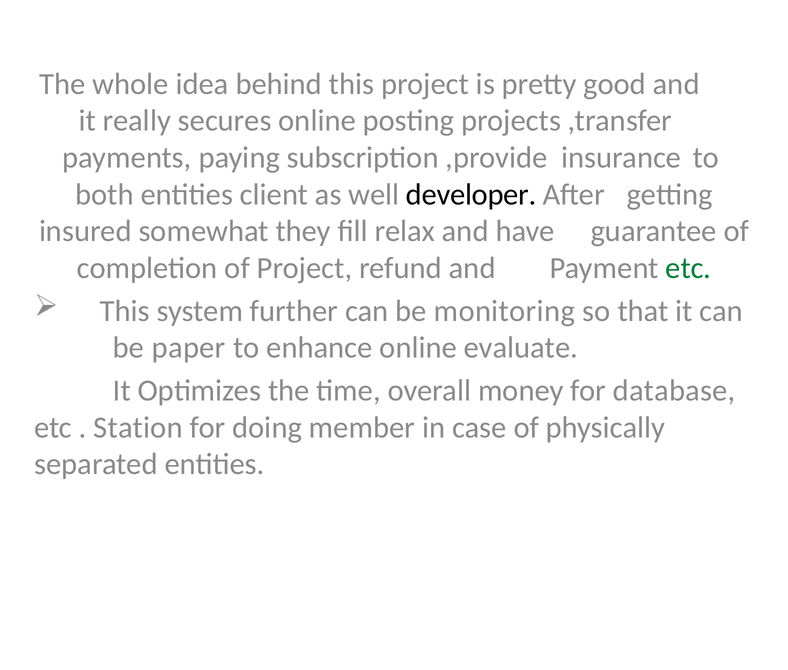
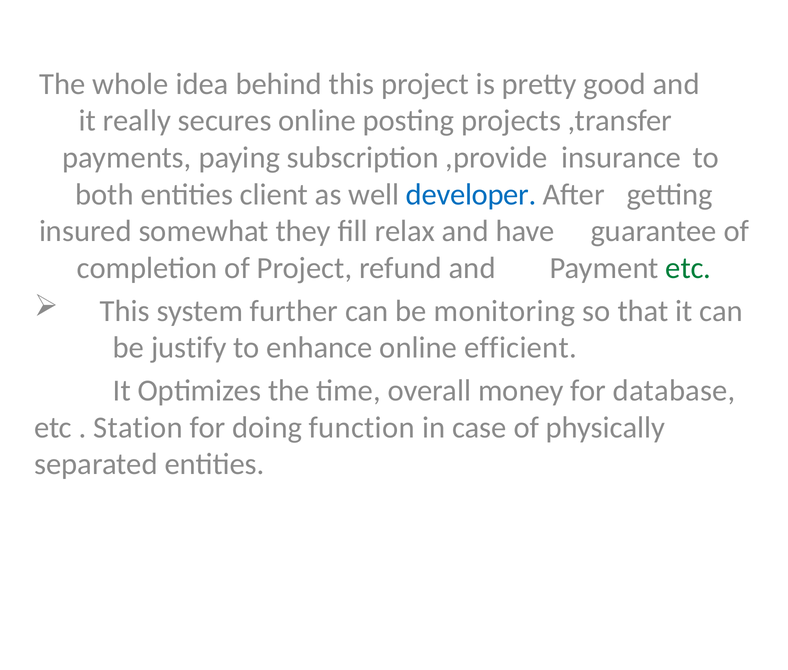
developer colour: black -> blue
paper: paper -> justify
evaluate: evaluate -> efficient
member: member -> function
